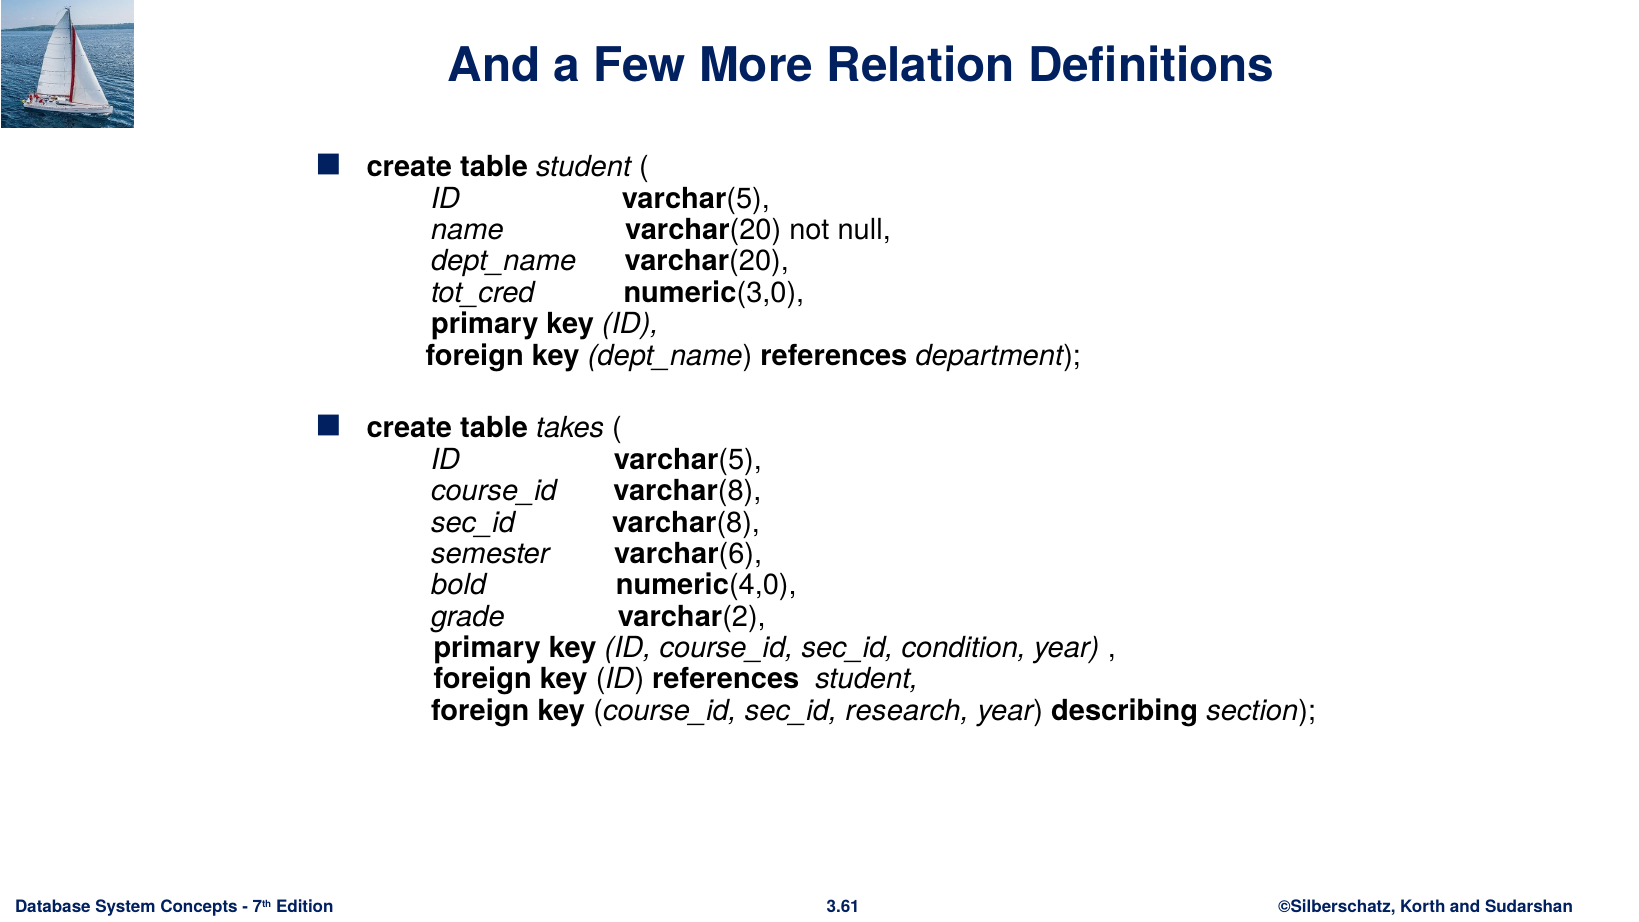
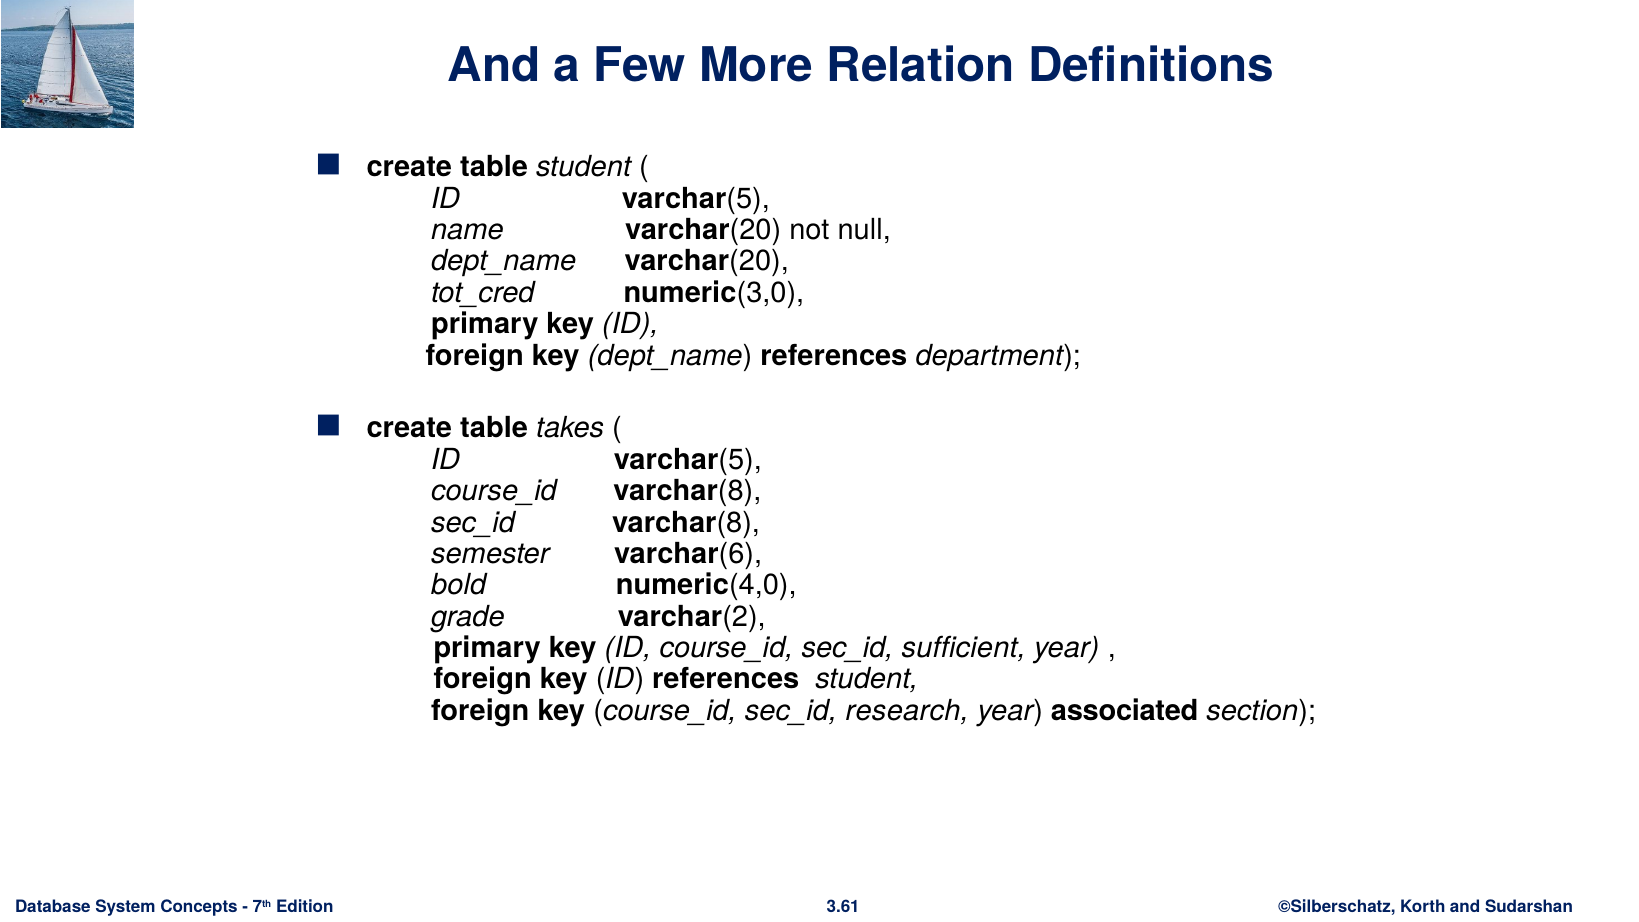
condition: condition -> sufficient
describing: describing -> associated
